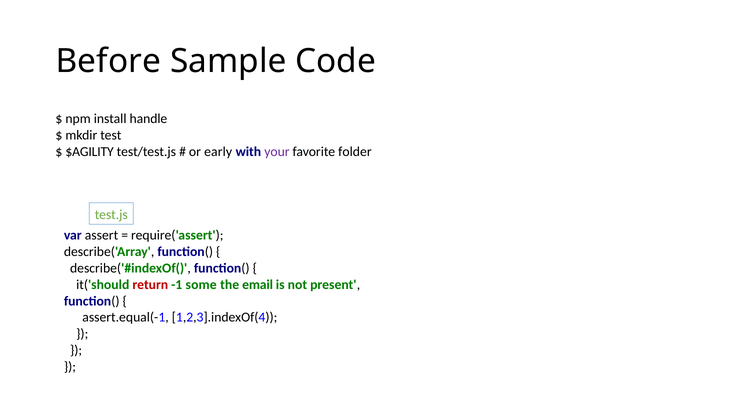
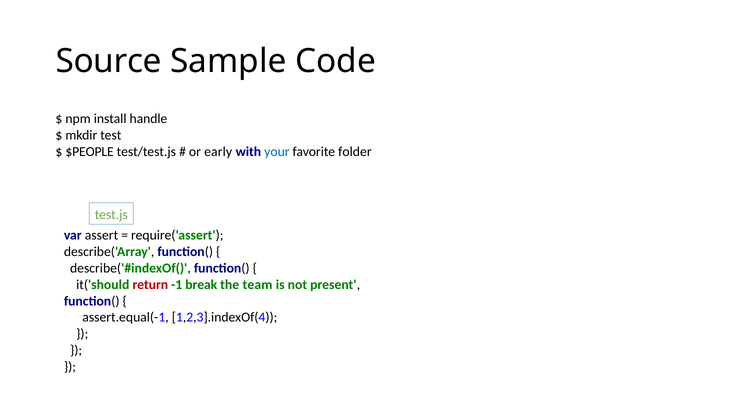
Before: Before -> Source
$AGILITY: $AGILITY -> $PEOPLE
your colour: purple -> blue
some: some -> break
email: email -> team
